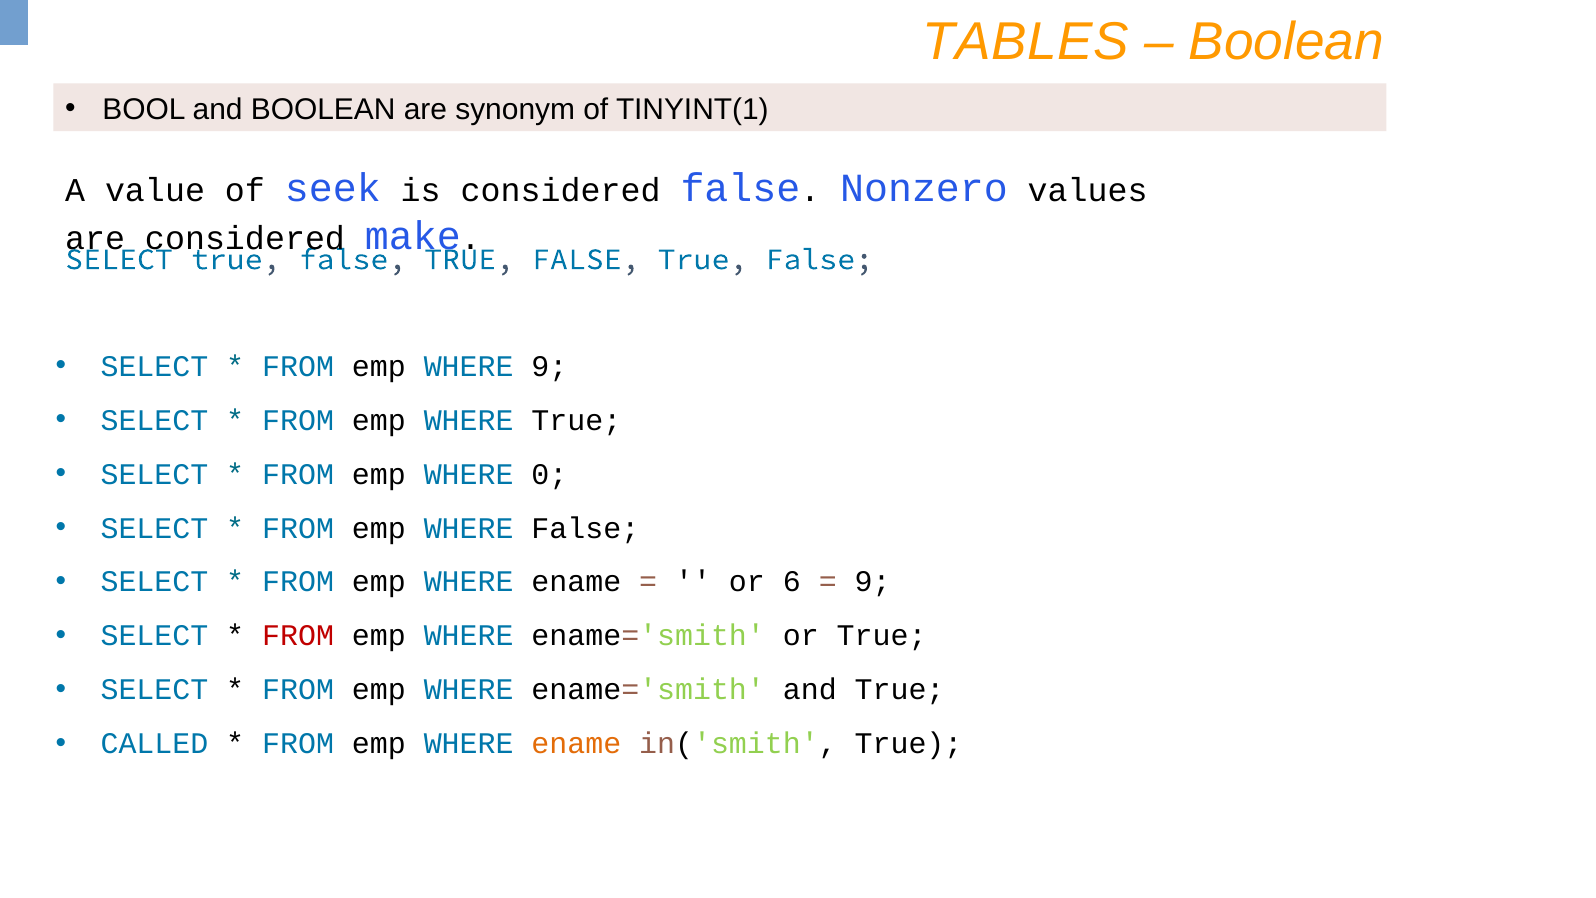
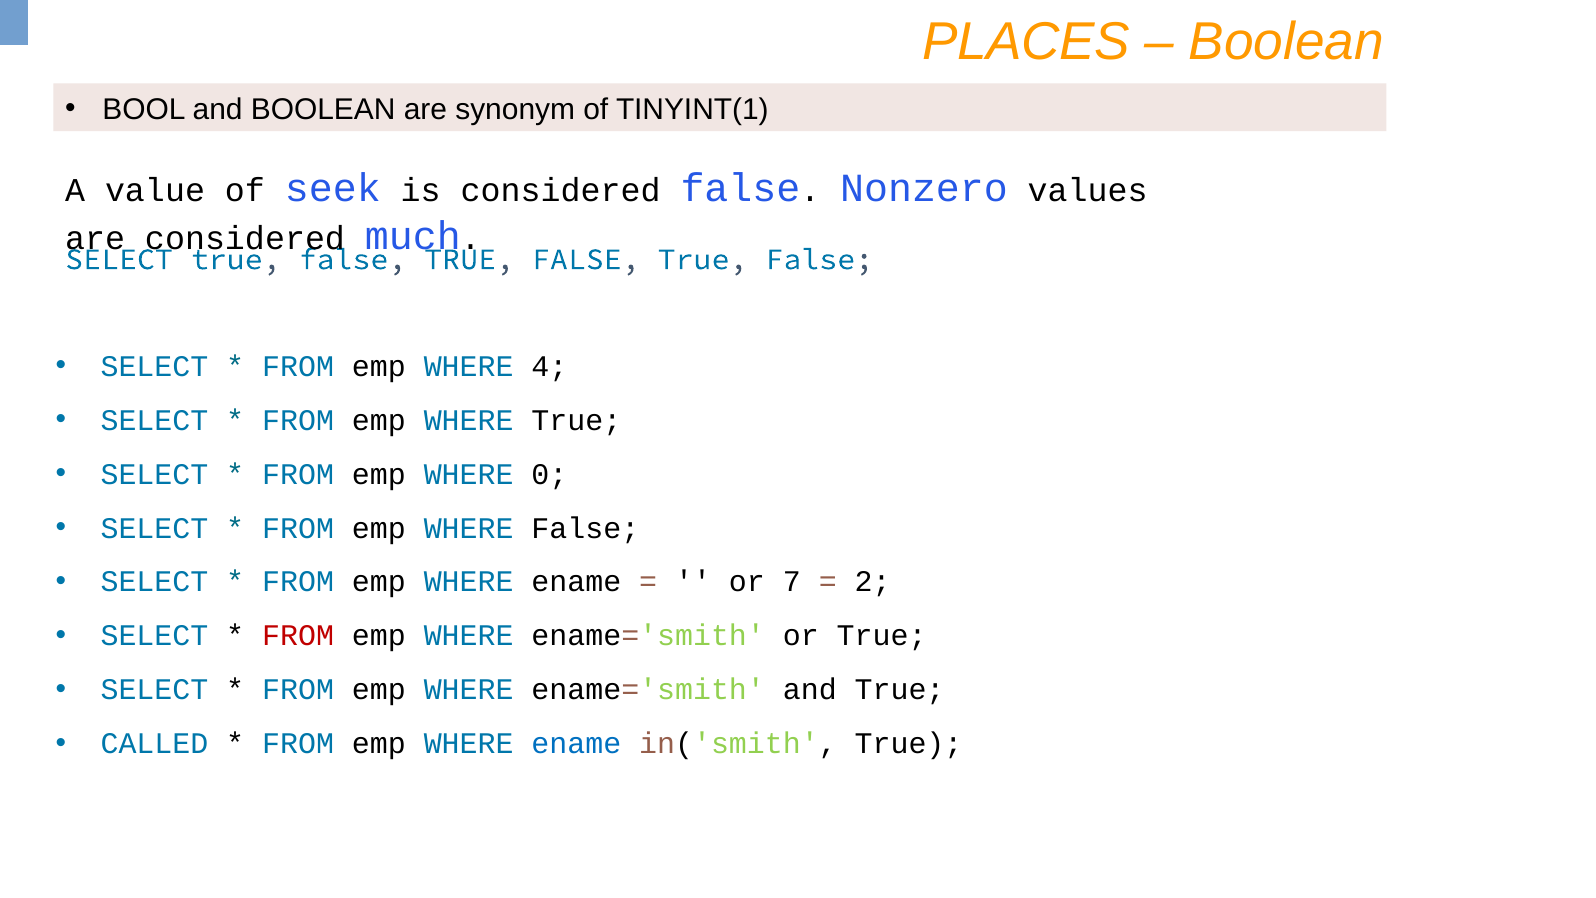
TABLES: TABLES -> PLACES
make: make -> much
WHERE 9: 9 -> 4
6: 6 -> 7
9 at (873, 582): 9 -> 2
ename at (576, 744) colour: orange -> blue
